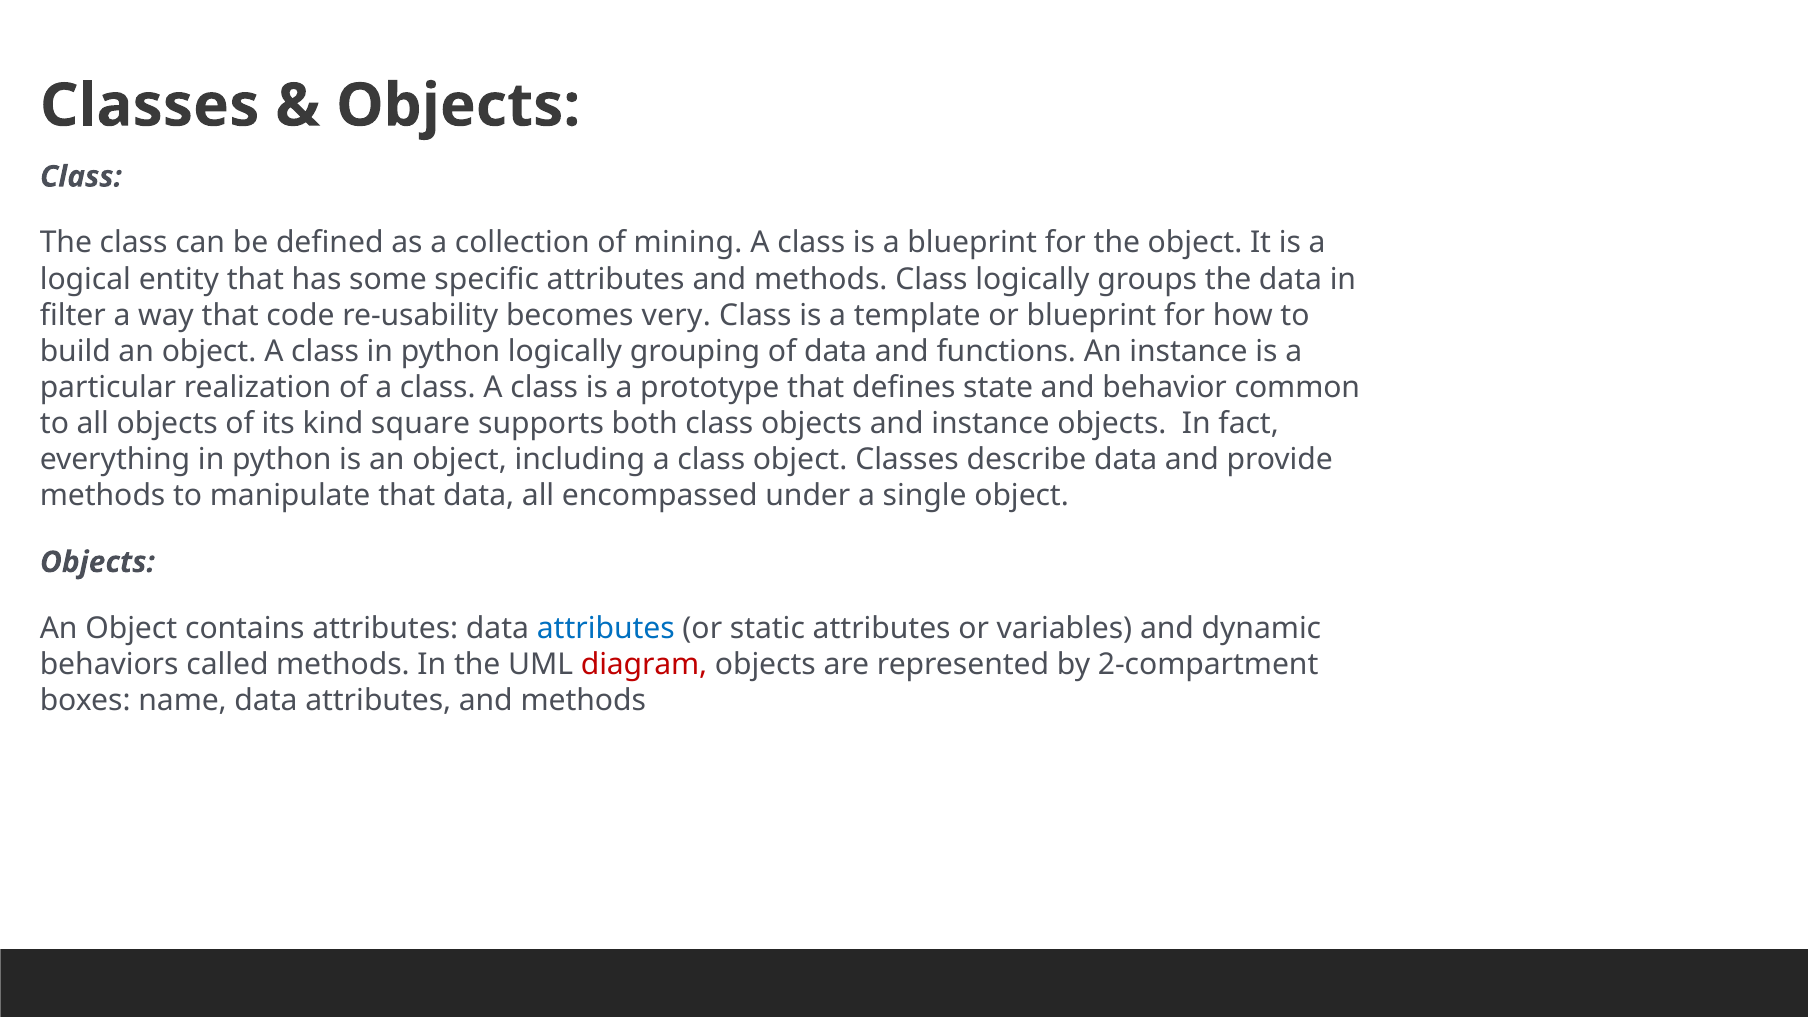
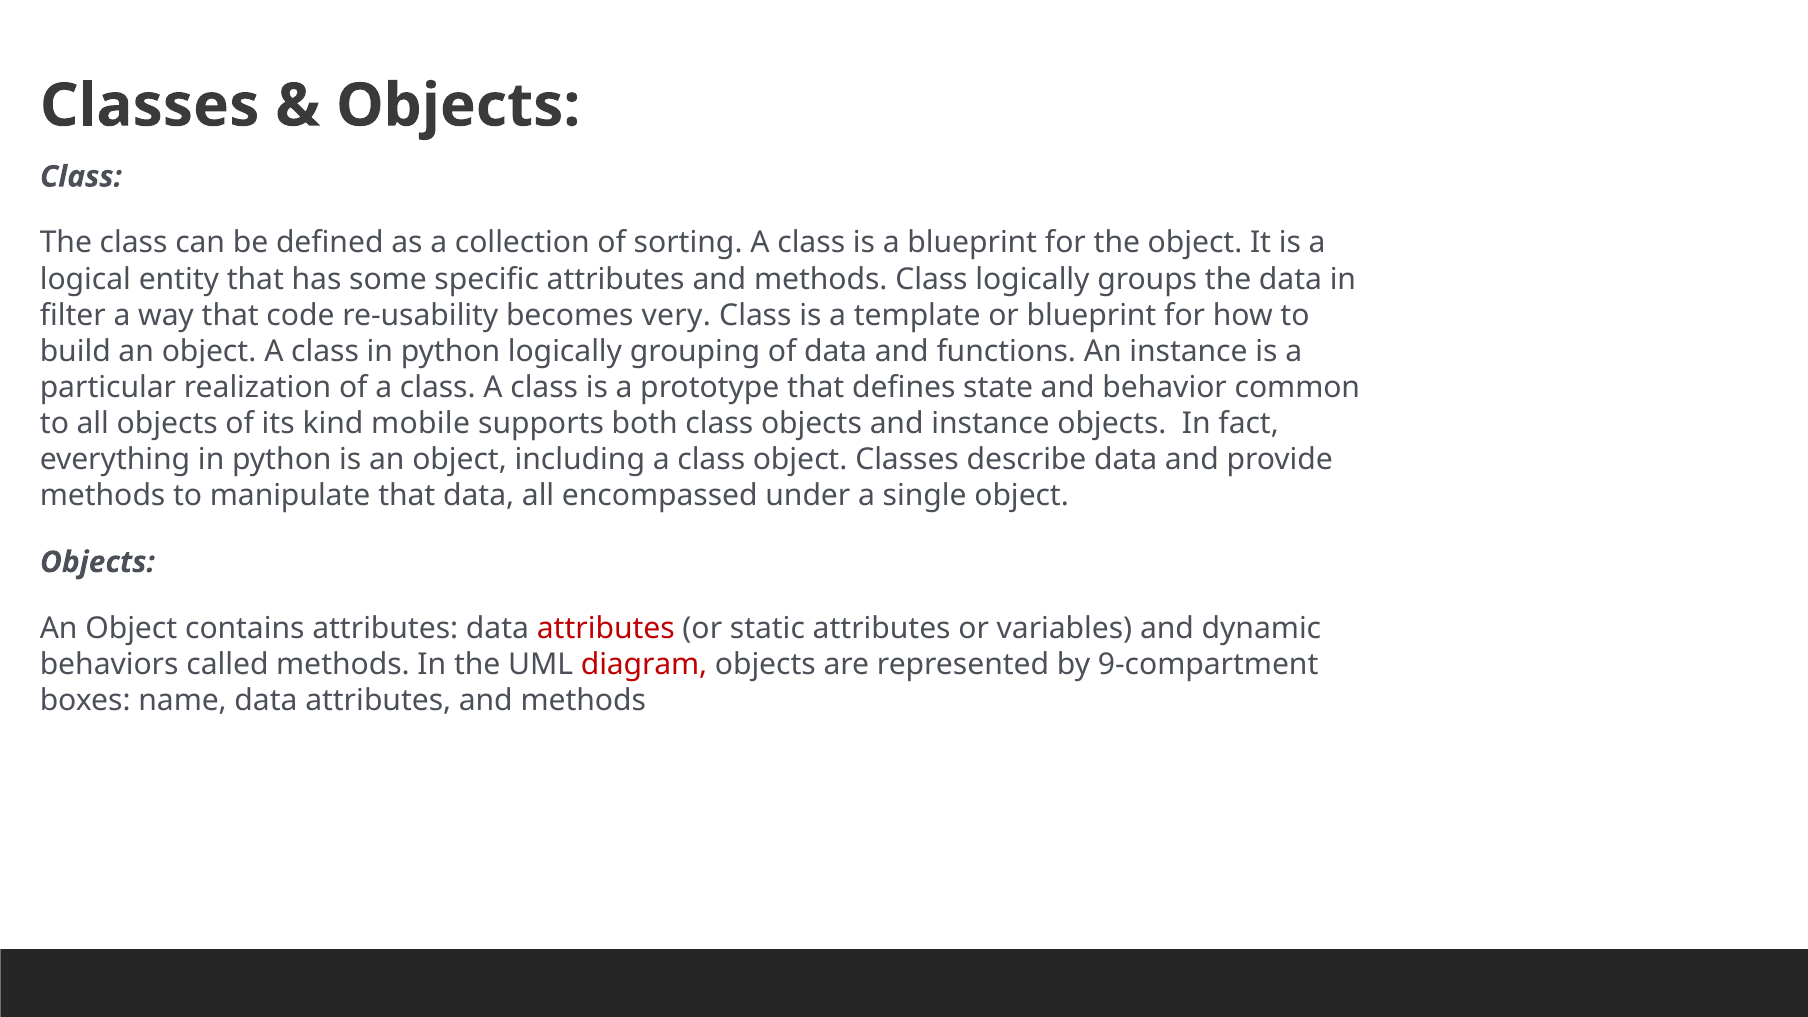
mining: mining -> sorting
square: square -> mobile
attributes at (606, 628) colour: blue -> red
2-compartment: 2-compartment -> 9-compartment
